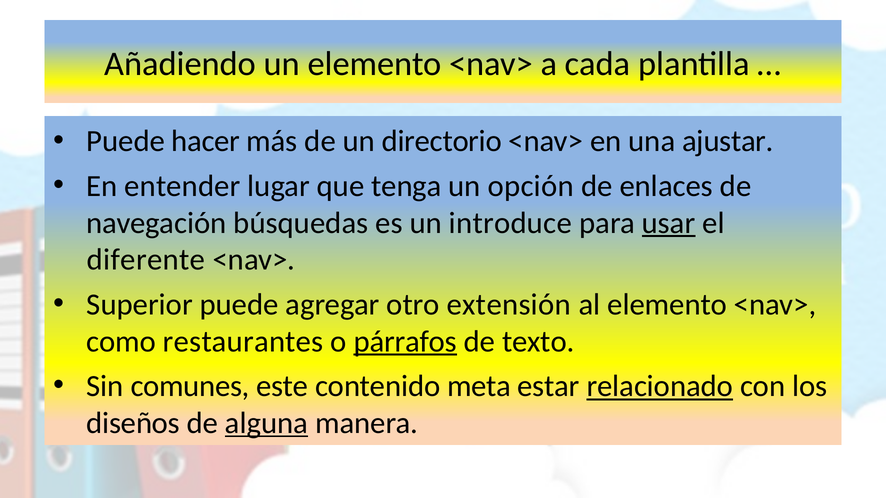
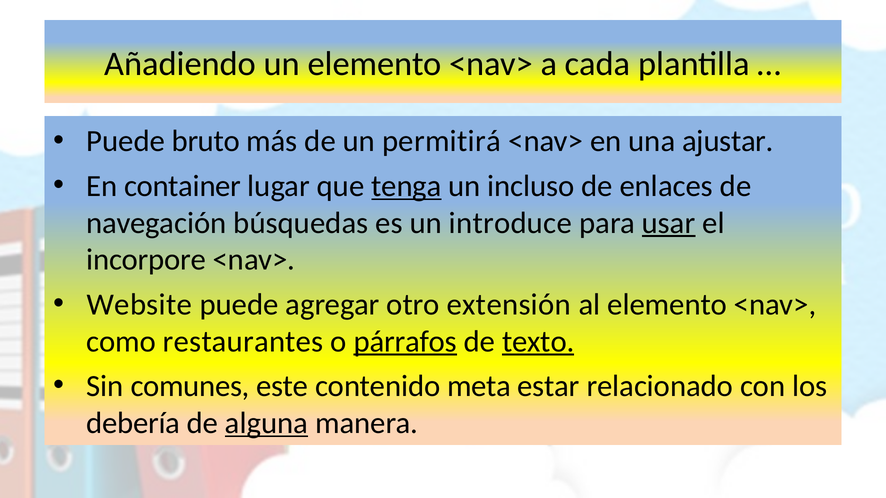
hacer: hacer -> bruto
directorio: directorio -> permitirá
entender: entender -> container
tenga underline: none -> present
opción: opción -> incluso
diferente: diferente -> incorpore
Superior: Superior -> Website
texto underline: none -> present
relacionado underline: present -> none
diseños: diseños -> debería
